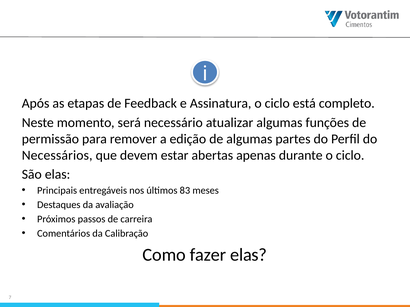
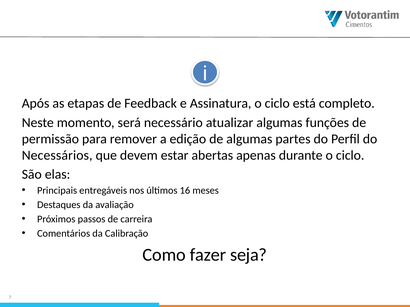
83: 83 -> 16
fazer elas: elas -> seja
